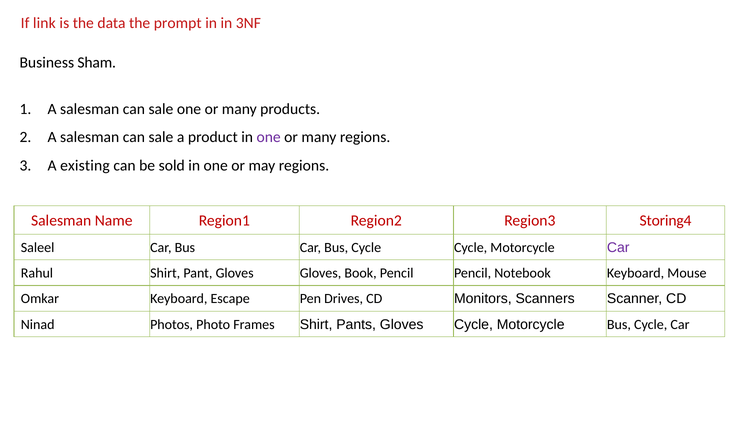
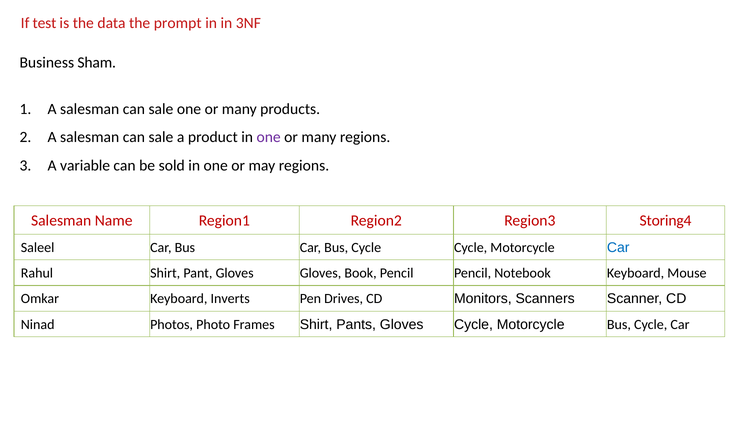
link: link -> test
existing: existing -> variable
Car at (618, 247) colour: purple -> blue
Escape: Escape -> Inverts
